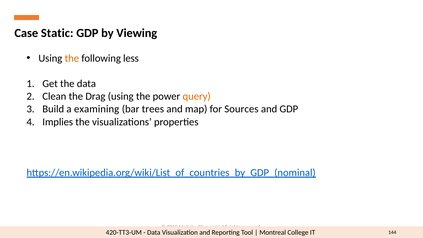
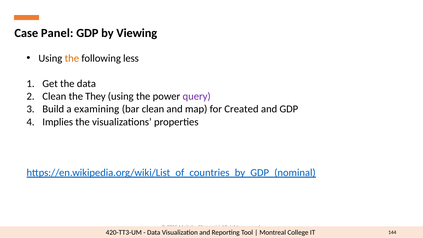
Static: Static -> Panel
Drag: Drag -> They
query colour: orange -> purple
bar trees: trees -> clean
Sources: Sources -> Created
